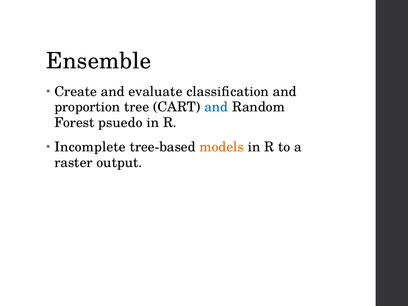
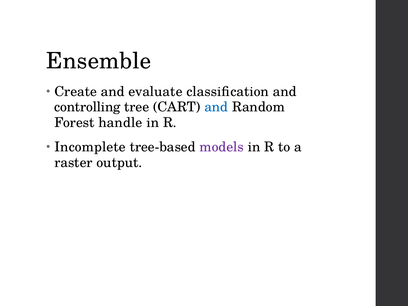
proportion: proportion -> controlling
psuedo: psuedo -> handle
models colour: orange -> purple
